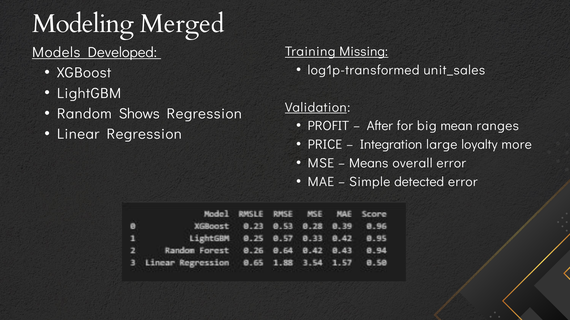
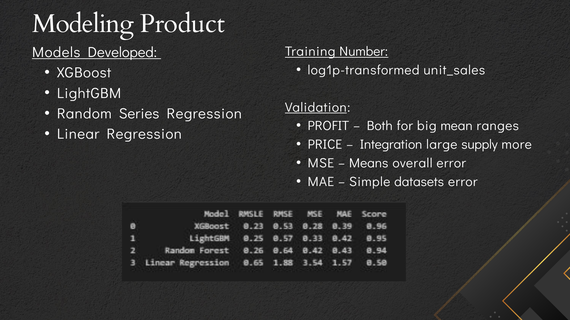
Merged: Merged -> Product
Missing: Missing -> Number
Shows: Shows -> Series
After: After -> Both
loyalty: loyalty -> supply
detected: detected -> datasets
